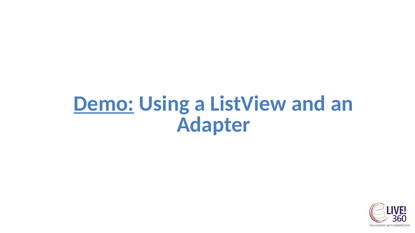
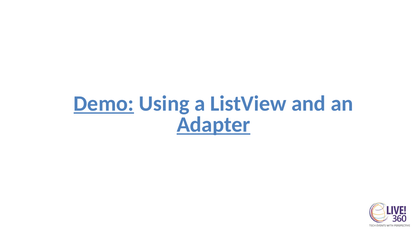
Adapter underline: none -> present
